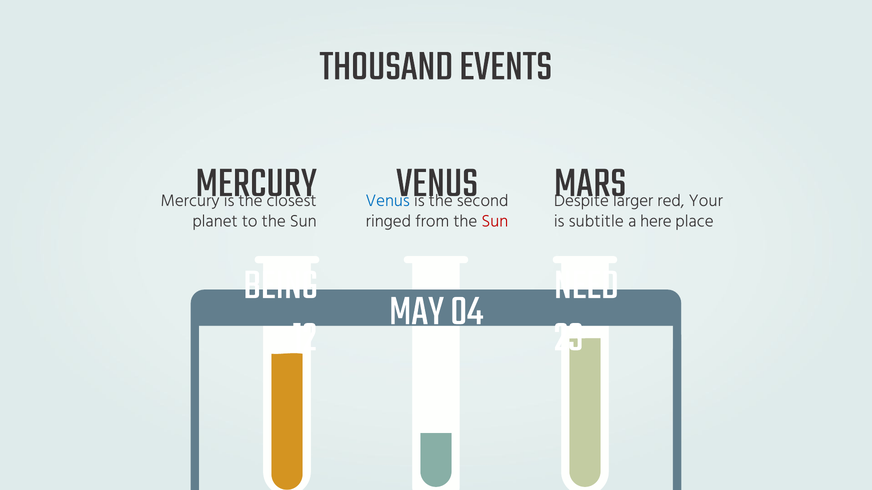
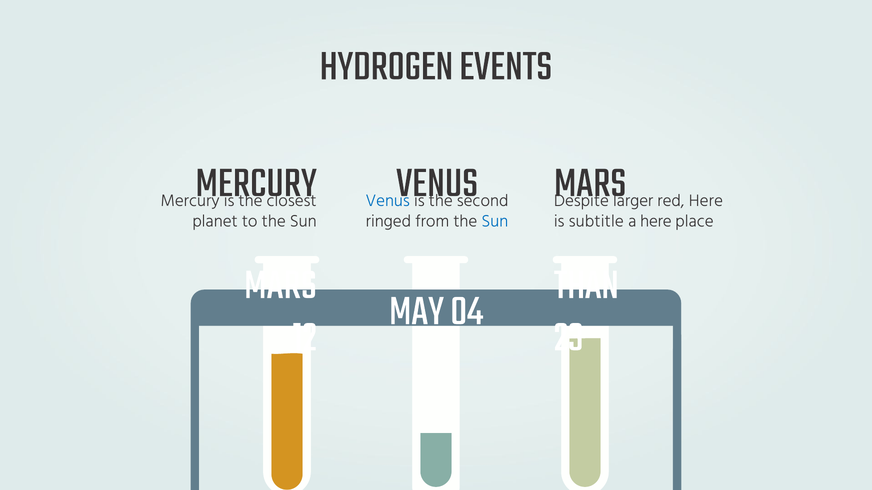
THOUSAND: THOUSAND -> HYDROGEN
red Your: Your -> Here
Sun at (495, 221) colour: red -> blue
BEING at (281, 284): BEING -> MARS
NEED: NEED -> THAN
